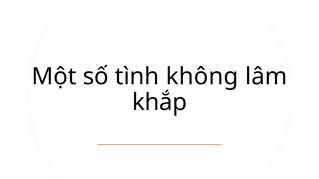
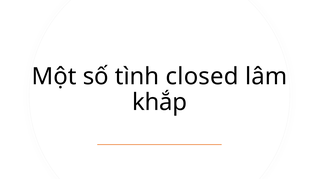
không: không -> closed
